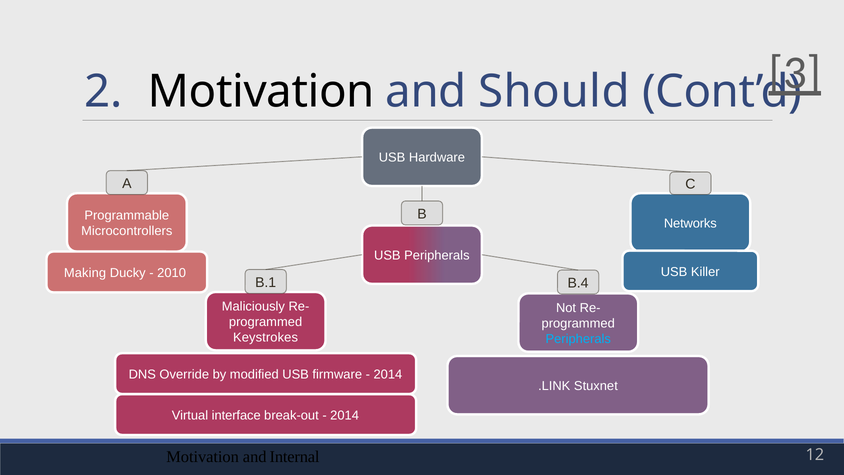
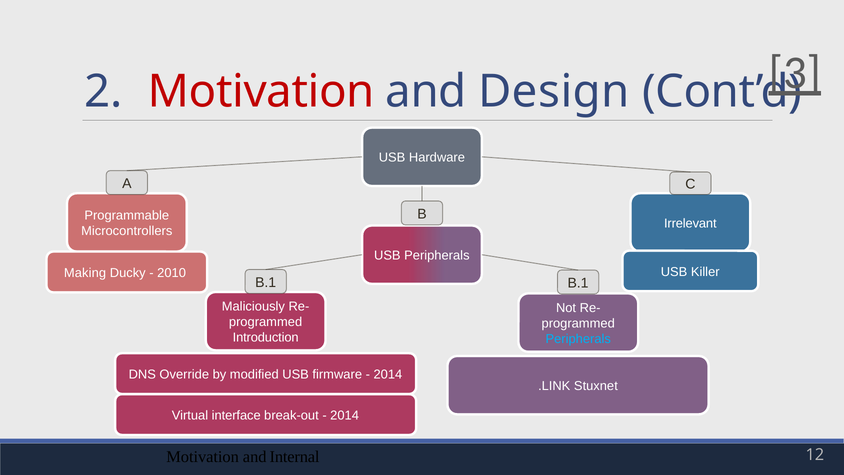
Motivation at (261, 92) colour: black -> red
Should: Should -> Design
Networks: Networks -> Irrelevant
B.4 at (578, 283): B.4 -> B.1
Keystrokes: Keystrokes -> Introduction
